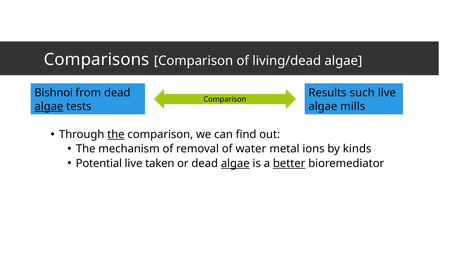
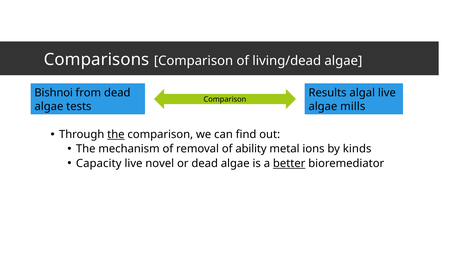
such: such -> algal
algae at (49, 106) underline: present -> none
water: water -> ability
Potential: Potential -> Capacity
taken: taken -> novel
algae at (235, 163) underline: present -> none
